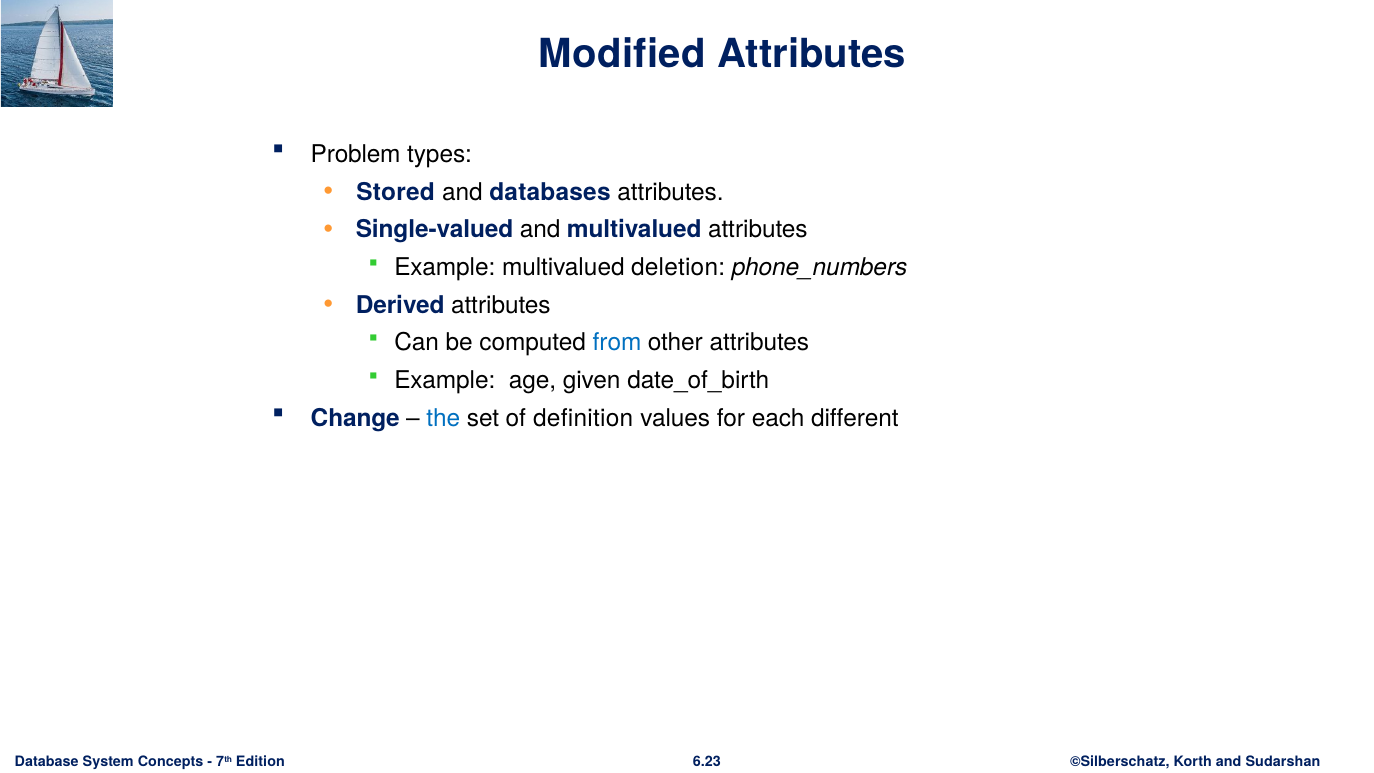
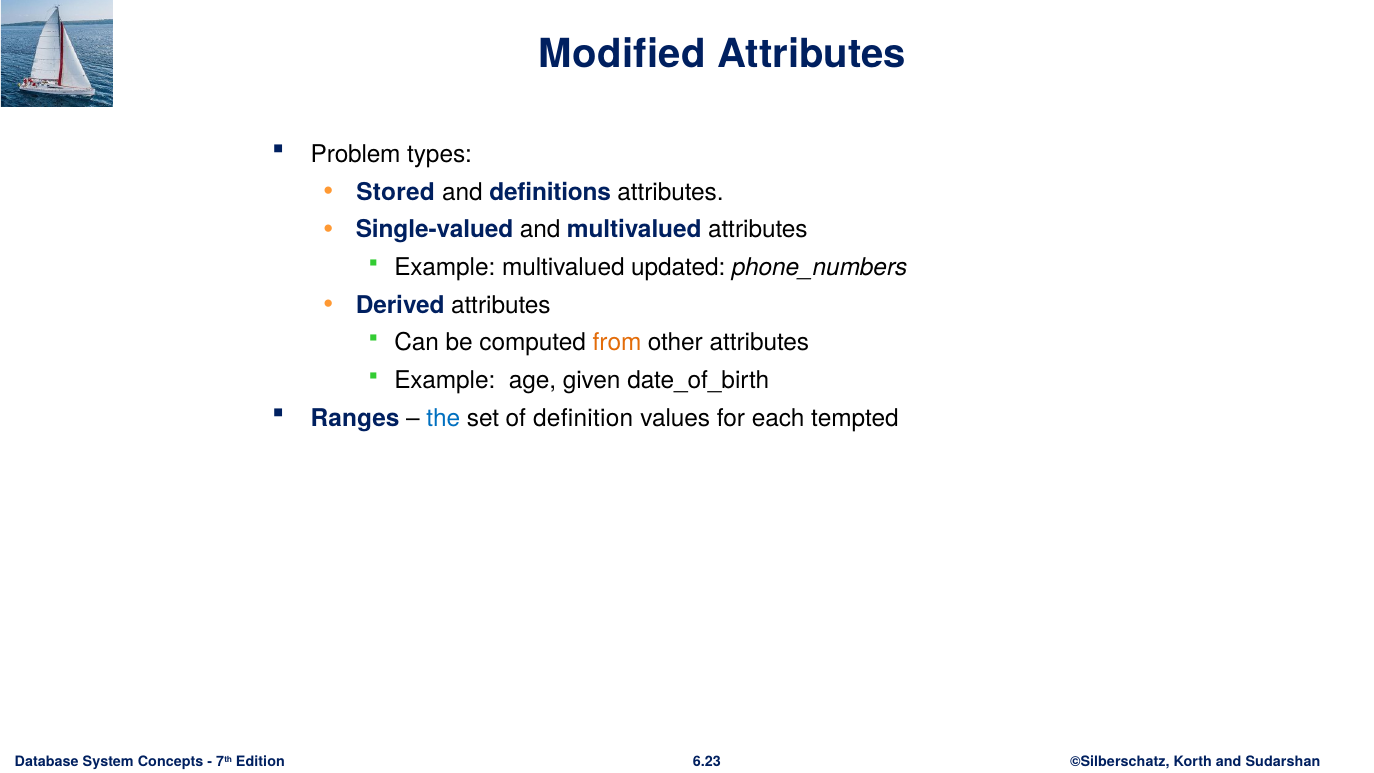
databases: databases -> definitions
deletion: deletion -> updated
from colour: blue -> orange
Change: Change -> Ranges
different: different -> tempted
